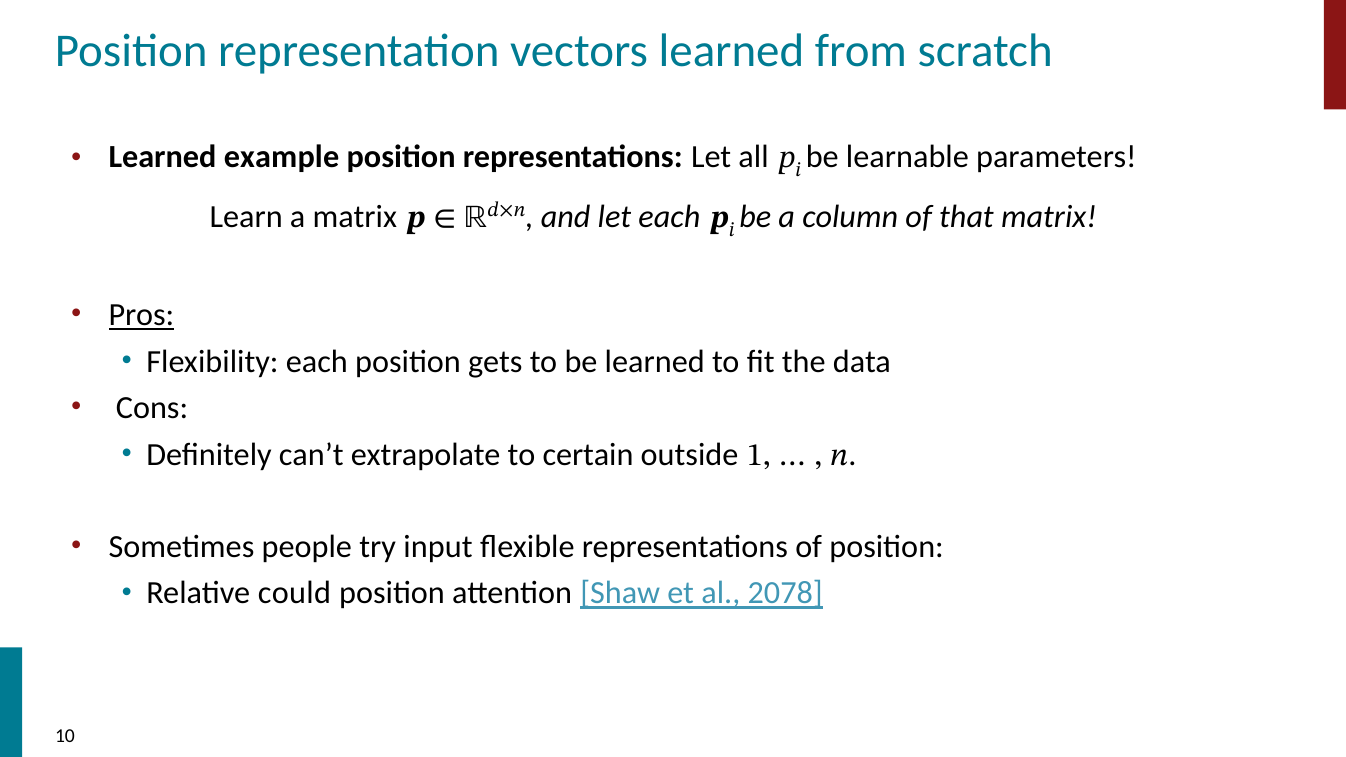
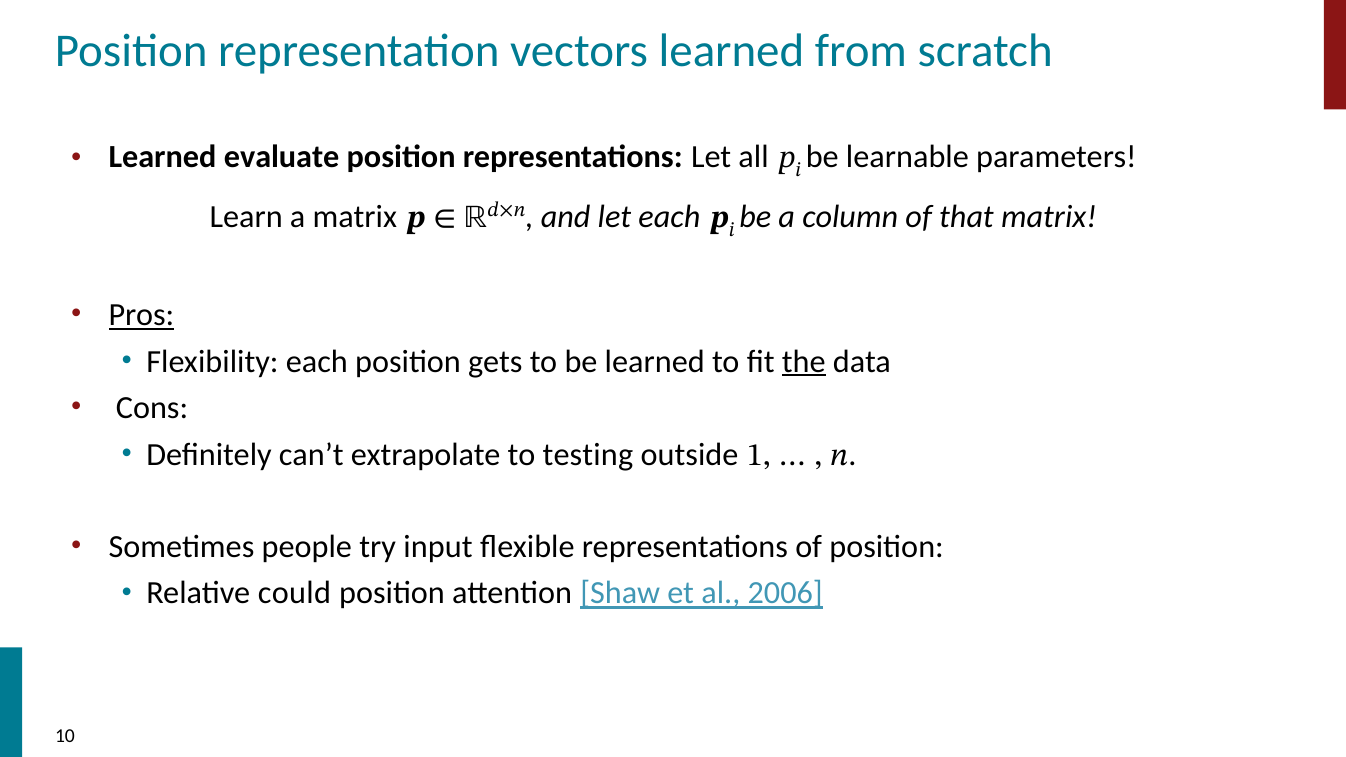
example: example -> evaluate
the underline: none -> present
certain: certain -> testing
2078: 2078 -> 2006
